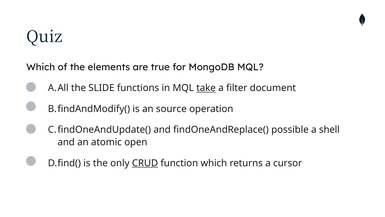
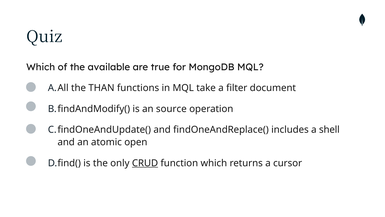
elements: elements -> available
SLIDE: SLIDE -> THAN
take underline: present -> none
possible: possible -> includes
